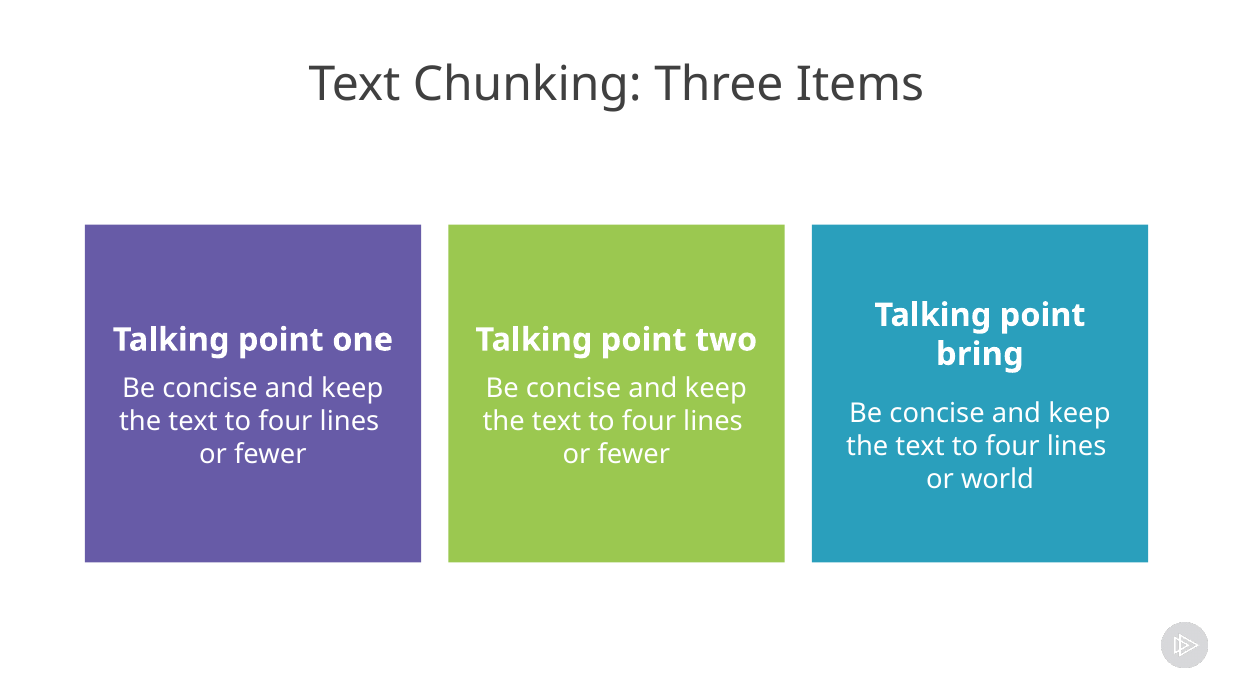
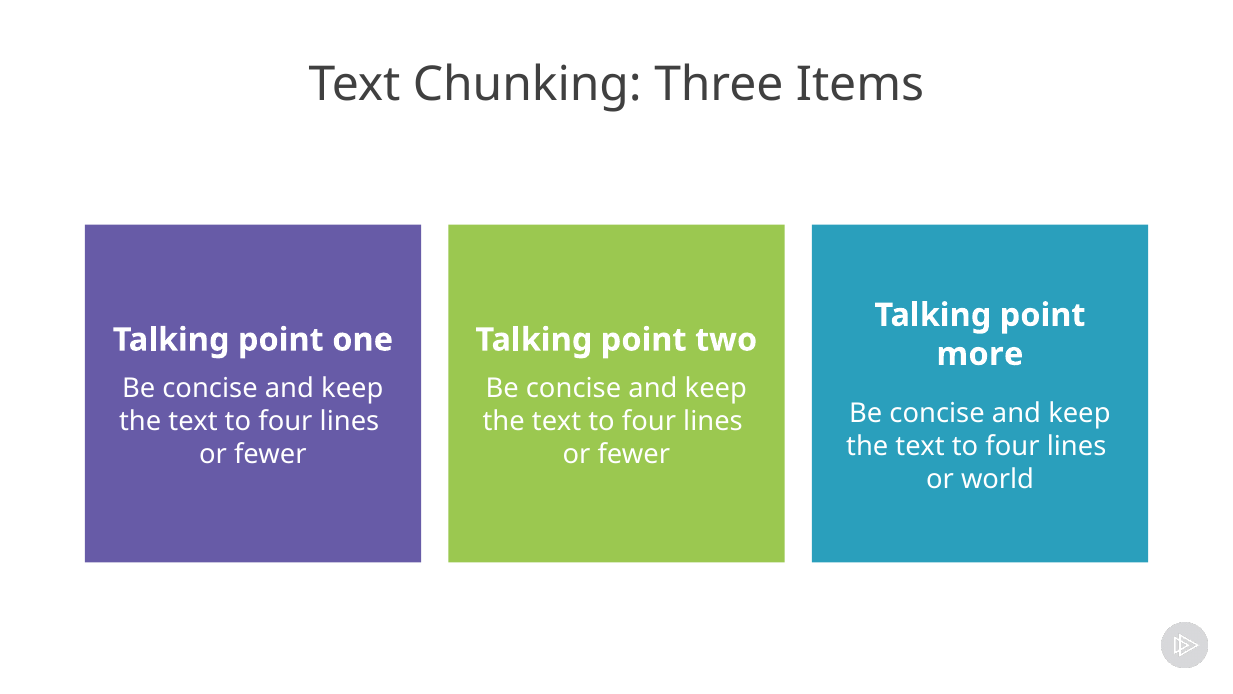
bring: bring -> more
